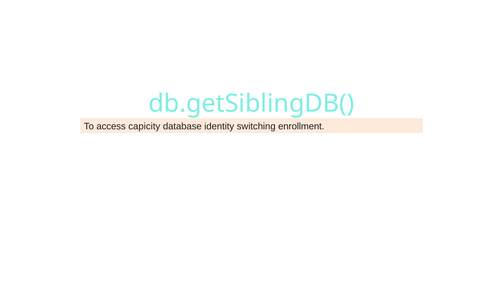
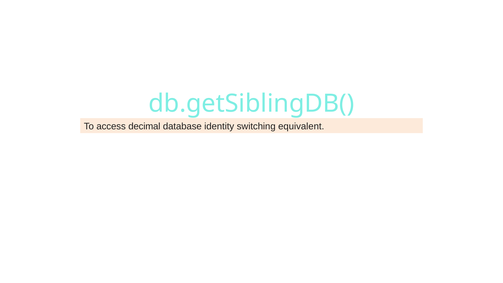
capicity: capicity -> decimal
enrollment: enrollment -> equivalent
